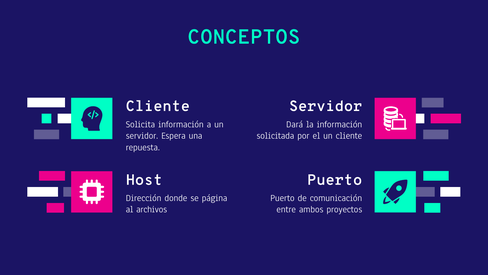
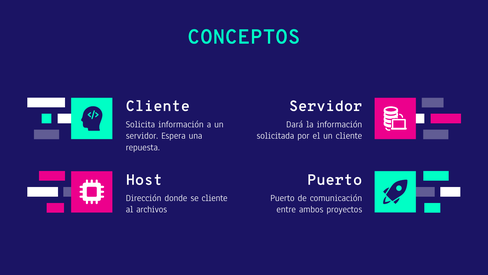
se página: página -> cliente
